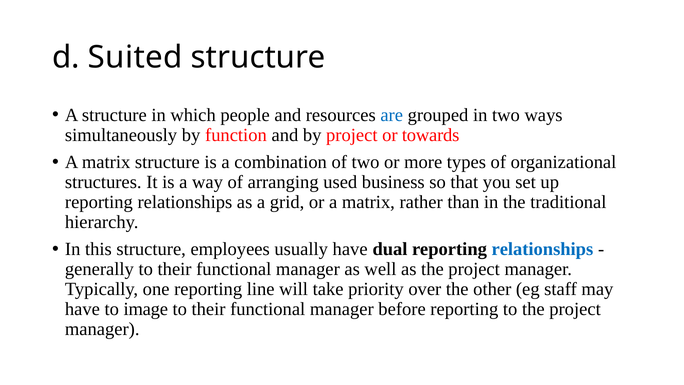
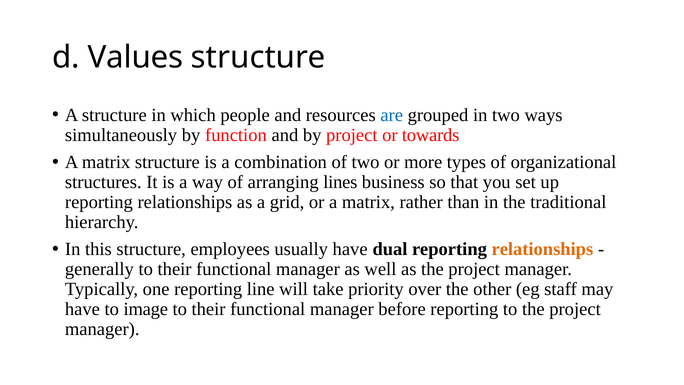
Suited: Suited -> Values
used: used -> lines
relationships at (542, 249) colour: blue -> orange
